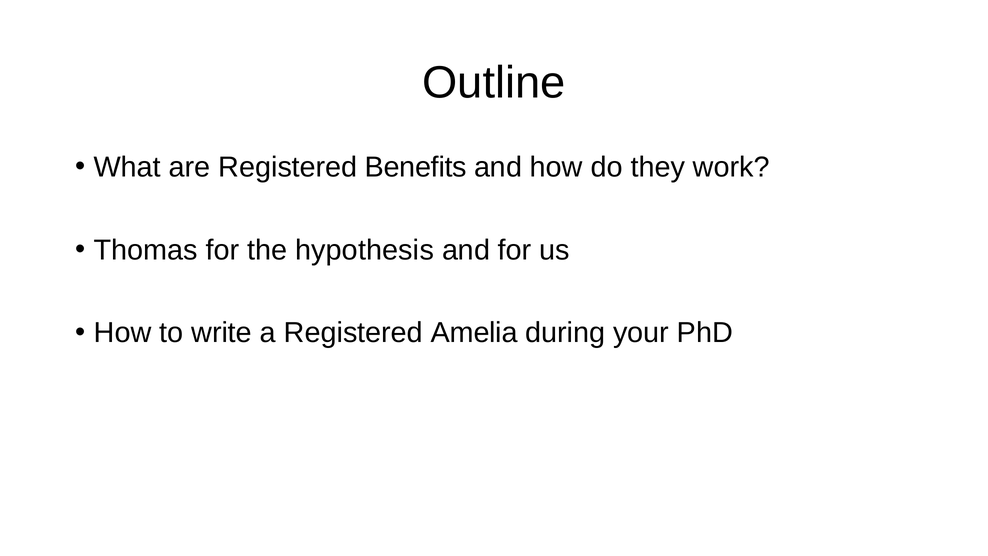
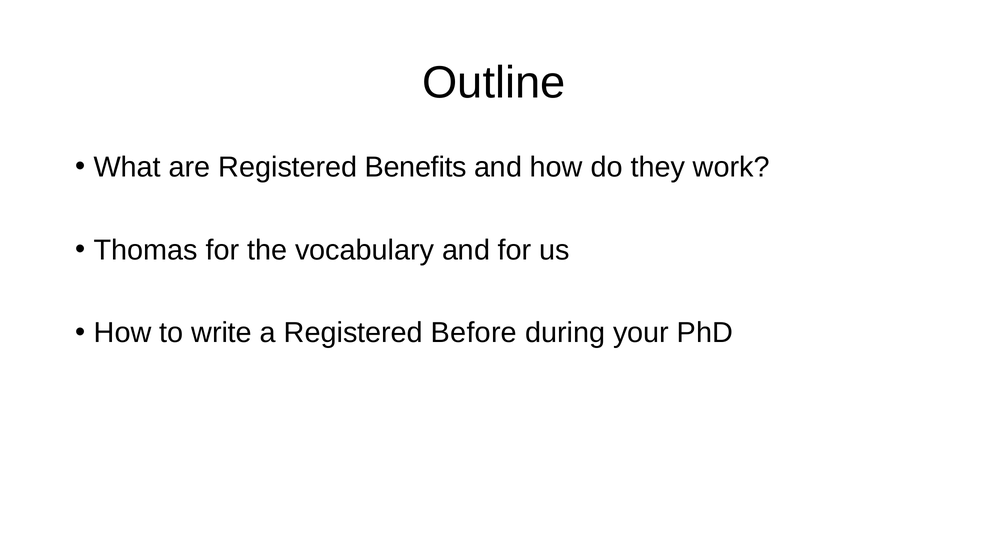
hypothesis: hypothesis -> vocabulary
Amelia: Amelia -> Before
